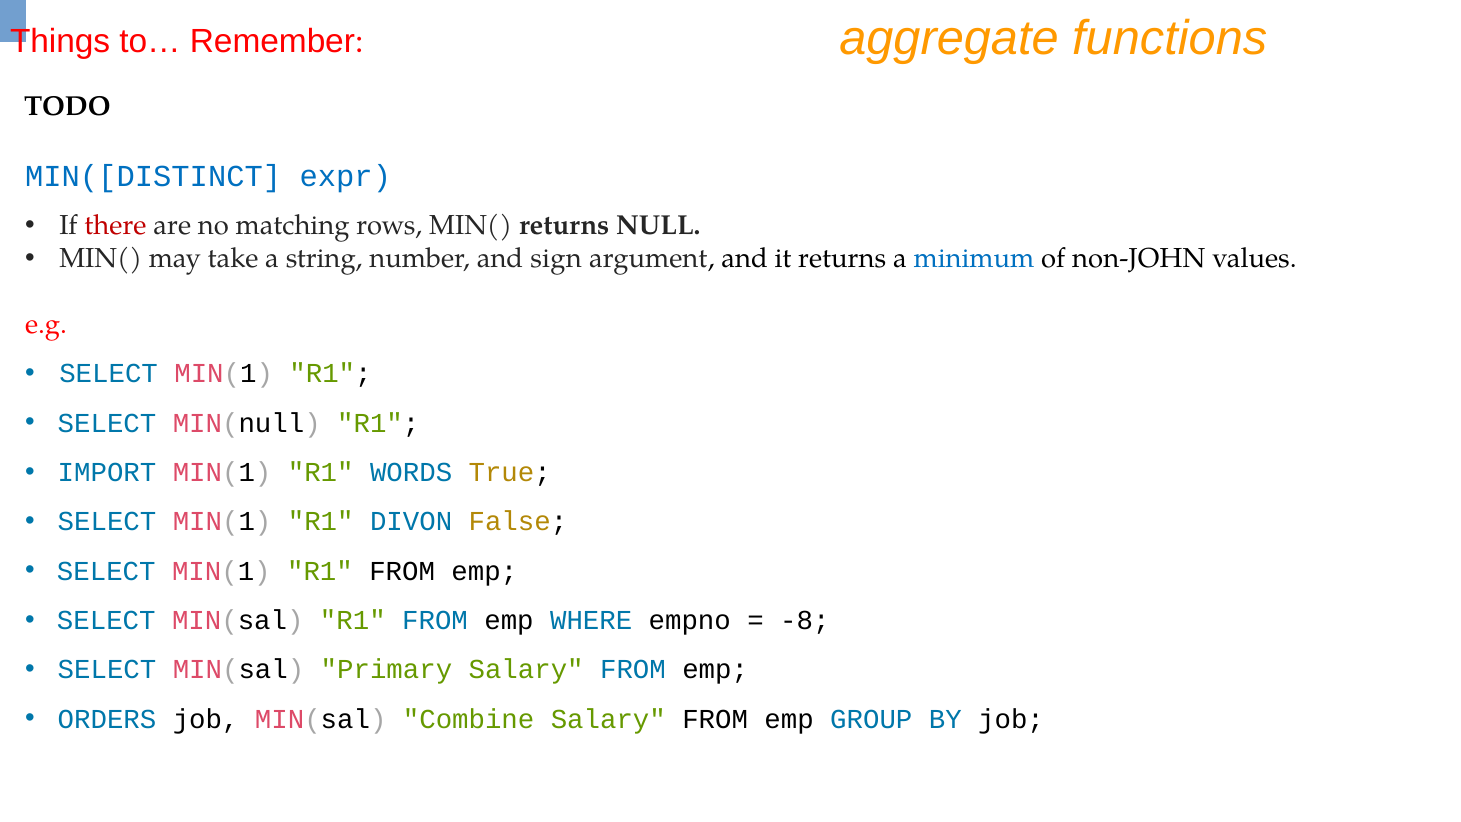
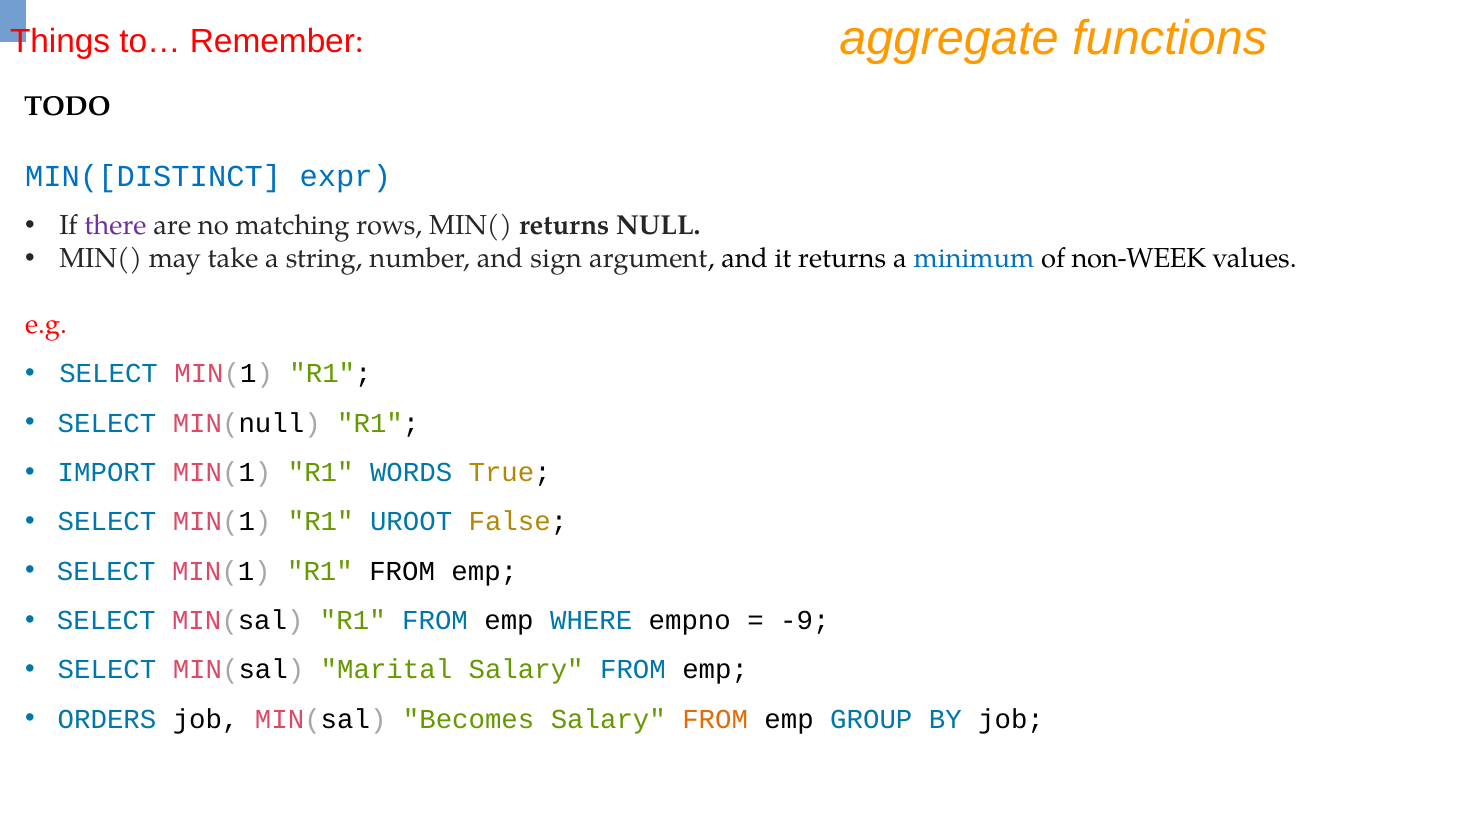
there colour: red -> purple
non-JOHN: non-JOHN -> non-WEEK
DIVON: DIVON -> UROOT
-8: -8 -> -9
Primary: Primary -> Marital
Combine: Combine -> Becomes
FROM at (715, 719) colour: black -> orange
